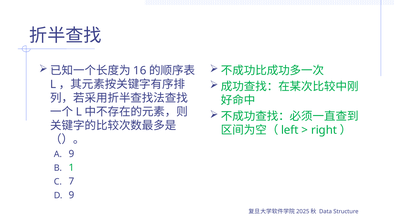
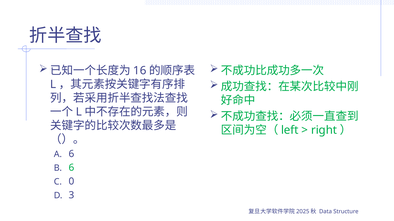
9 at (71, 154): 9 -> 6
1 at (71, 168): 1 -> 6
7: 7 -> 0
9 at (71, 196): 9 -> 3
